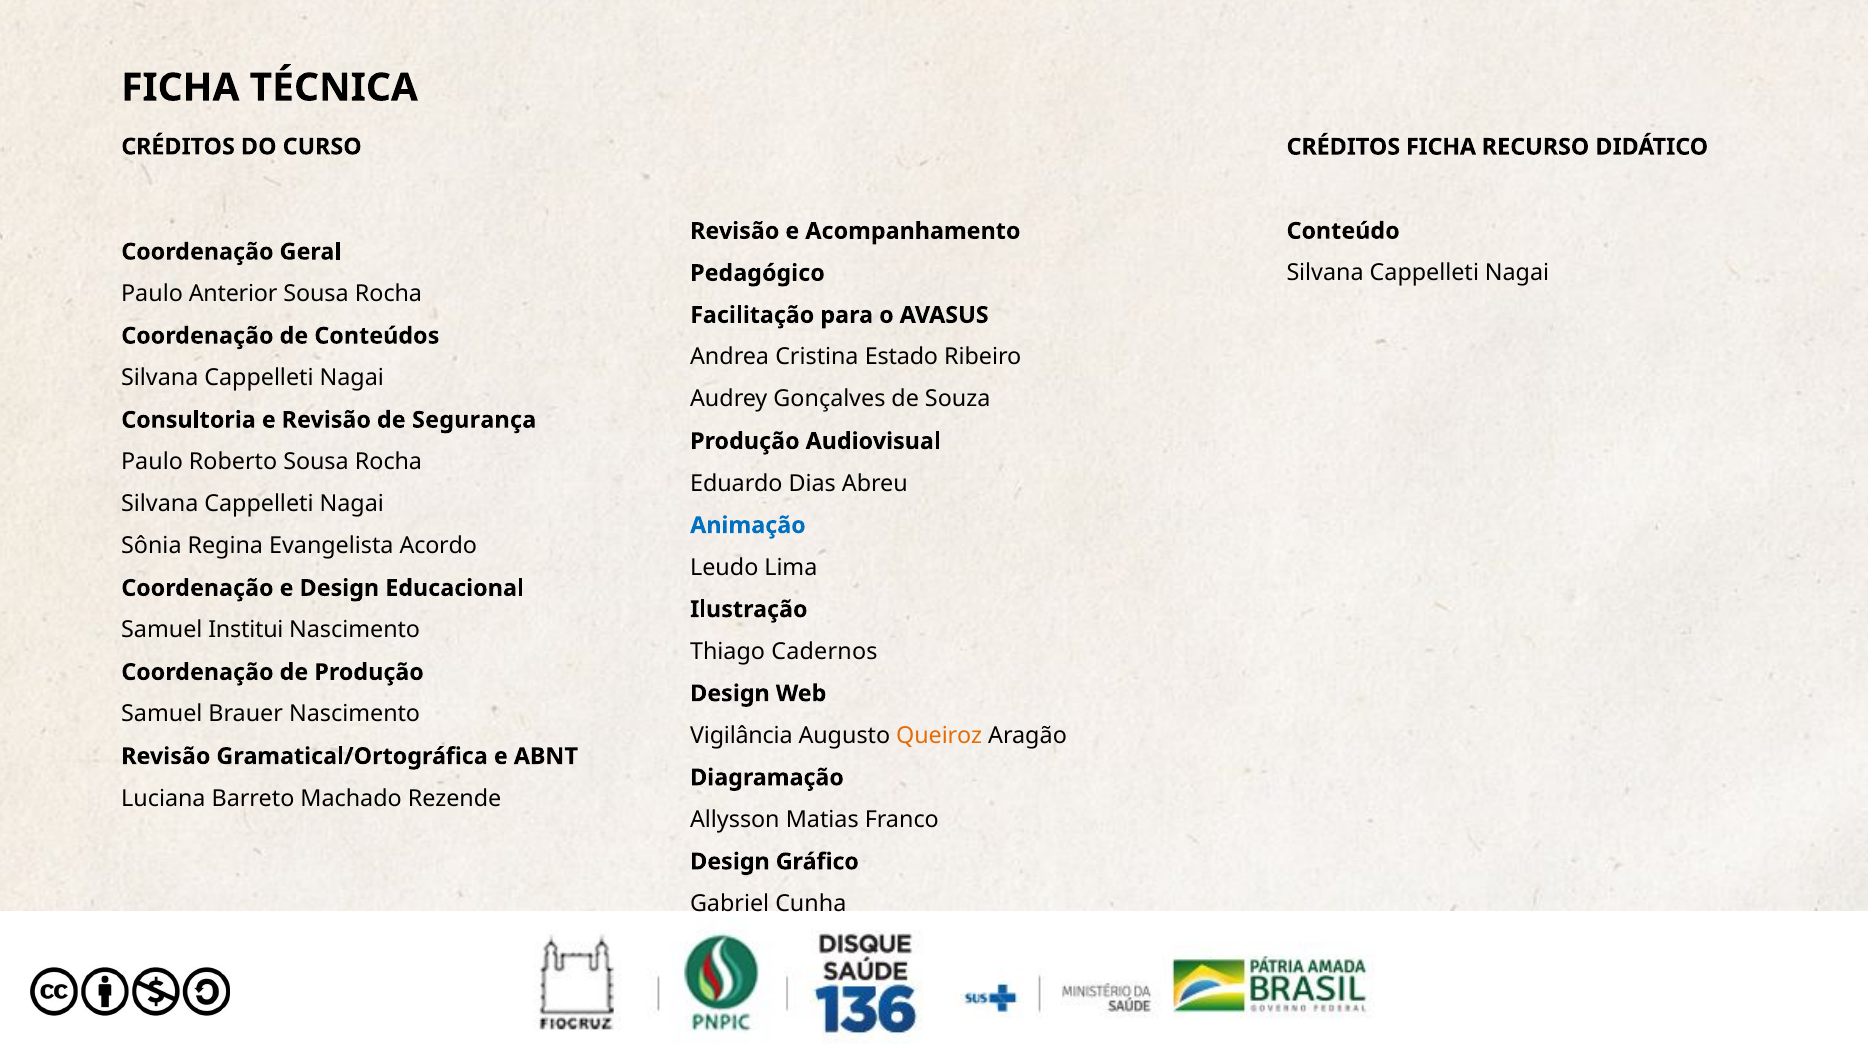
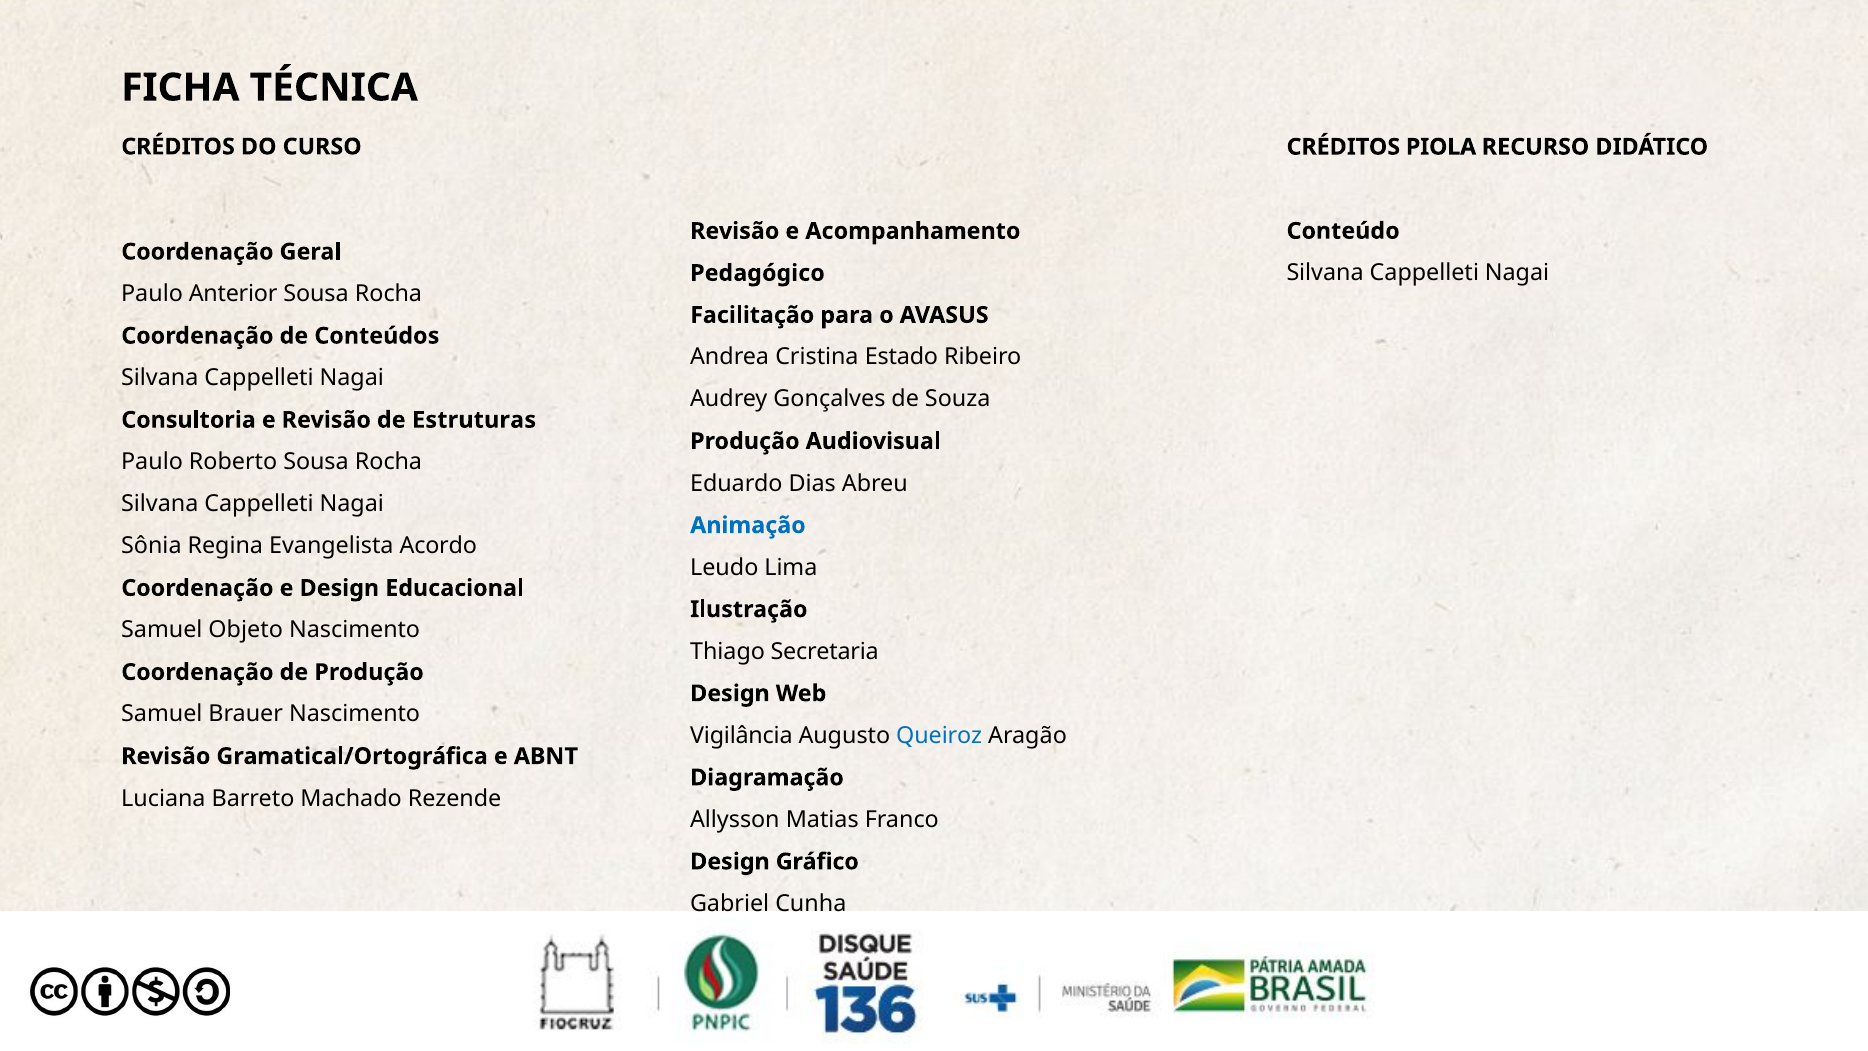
CRÉDITOS FICHA: FICHA -> PIOLA
Segurança: Segurança -> Estruturas
Institui: Institui -> Objeto
Cadernos: Cadernos -> Secretaria
Queiroz colour: orange -> blue
